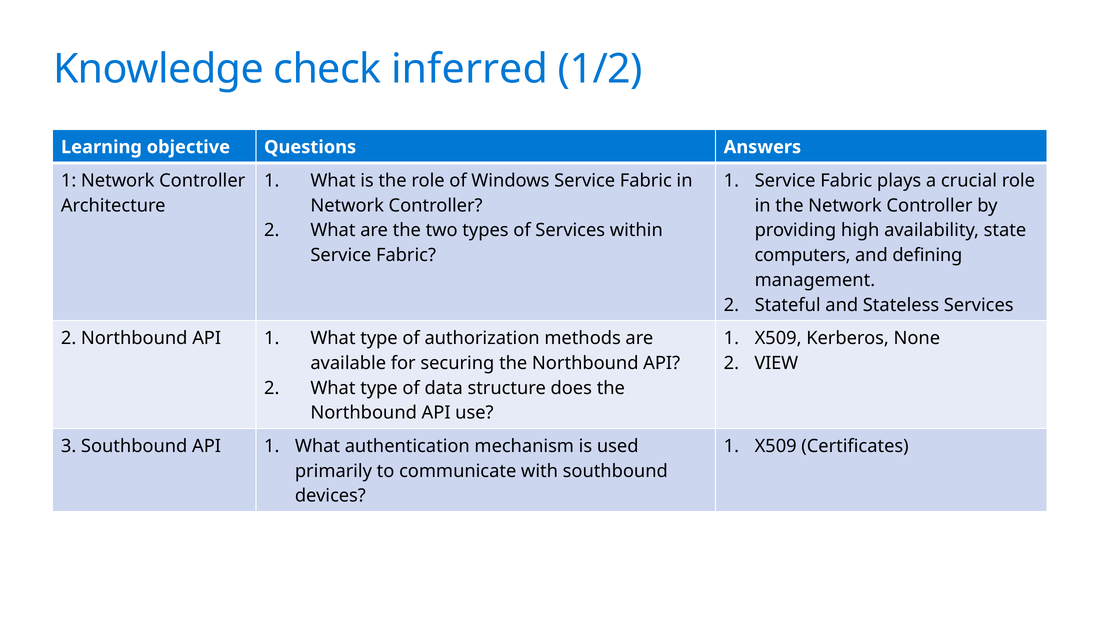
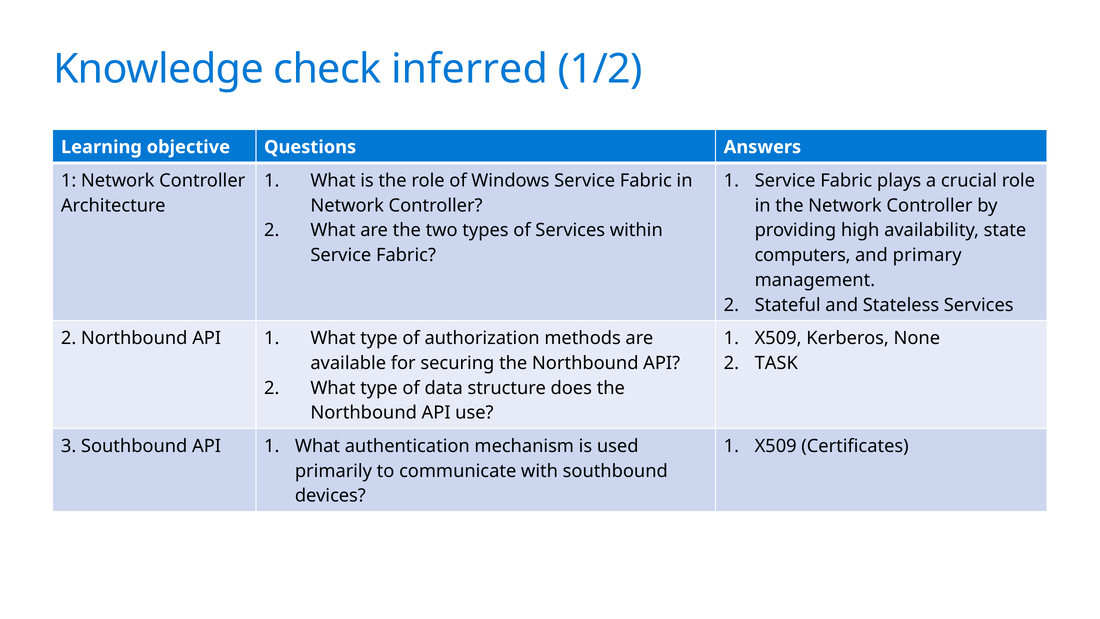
defining: defining -> primary
VIEW: VIEW -> TASK
